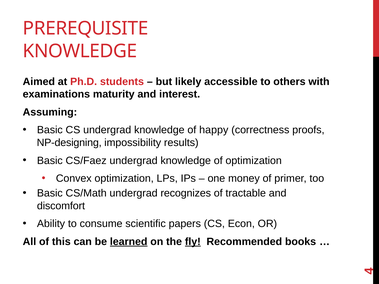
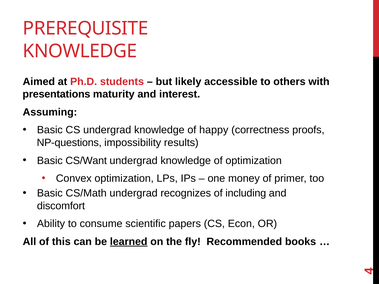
examinations: examinations -> presentations
NP-designing: NP-designing -> NP-questions
CS/Faez: CS/Faez -> CS/Want
tractable: tractable -> including
fly underline: present -> none
